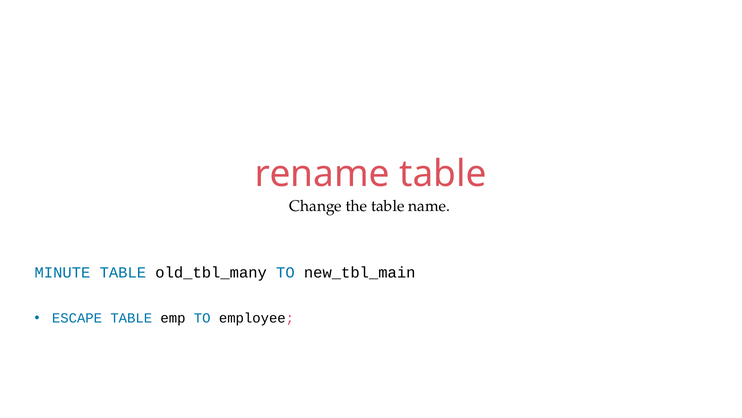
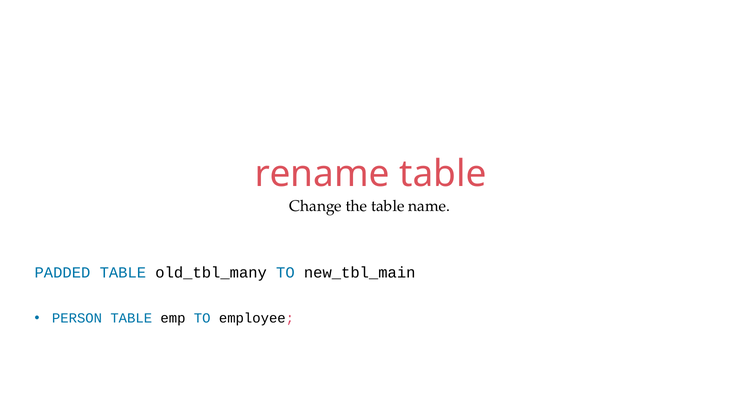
MINUTE: MINUTE -> PADDED
ESCAPE: ESCAPE -> PERSON
